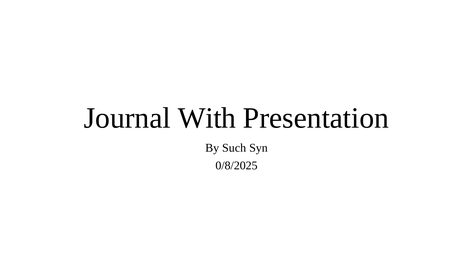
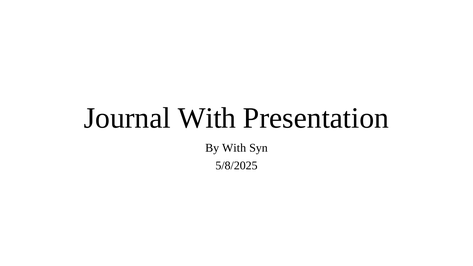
By Such: Such -> With
0/8/2025: 0/8/2025 -> 5/8/2025
